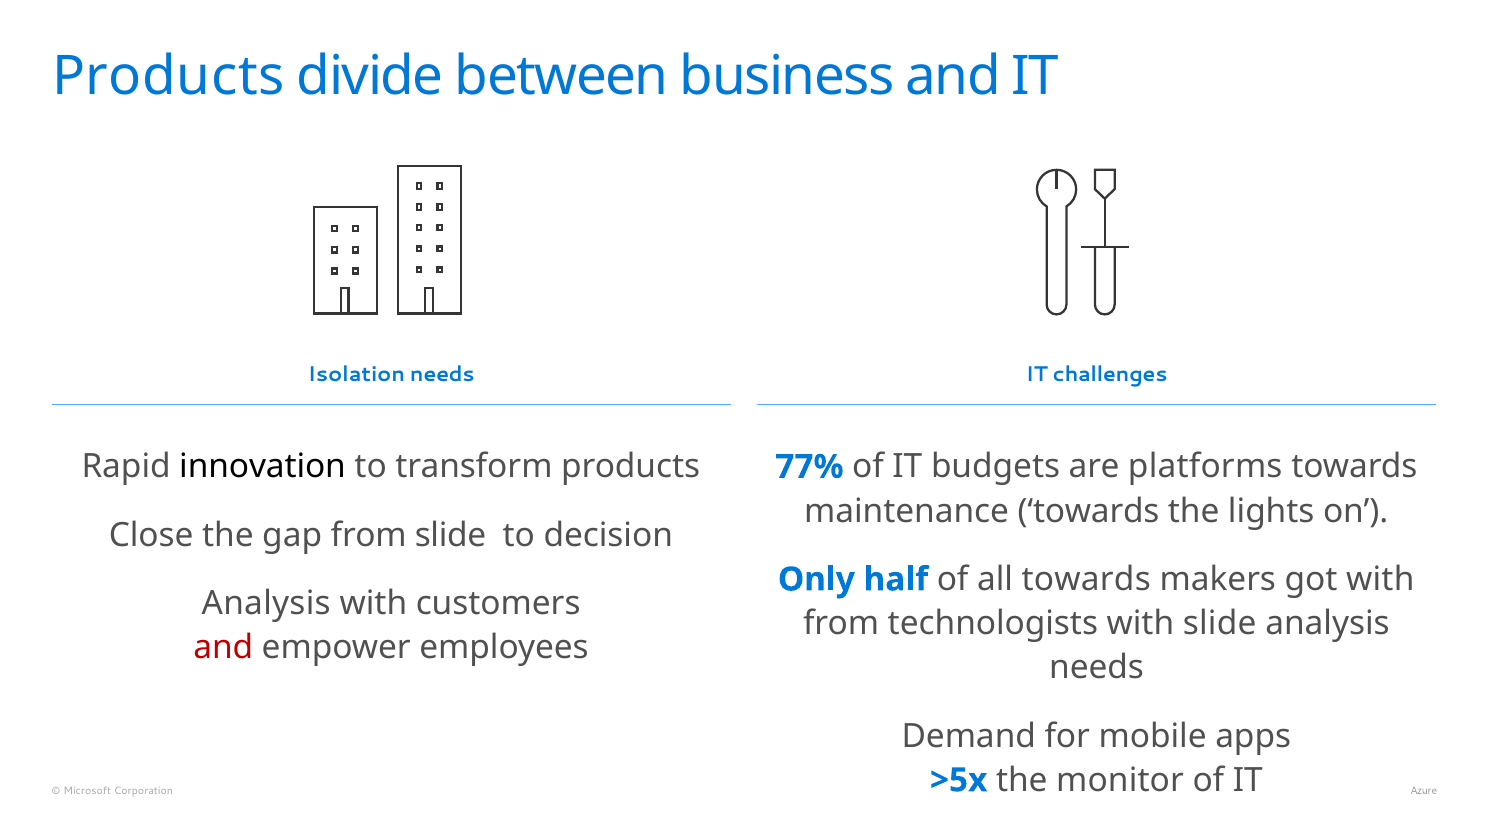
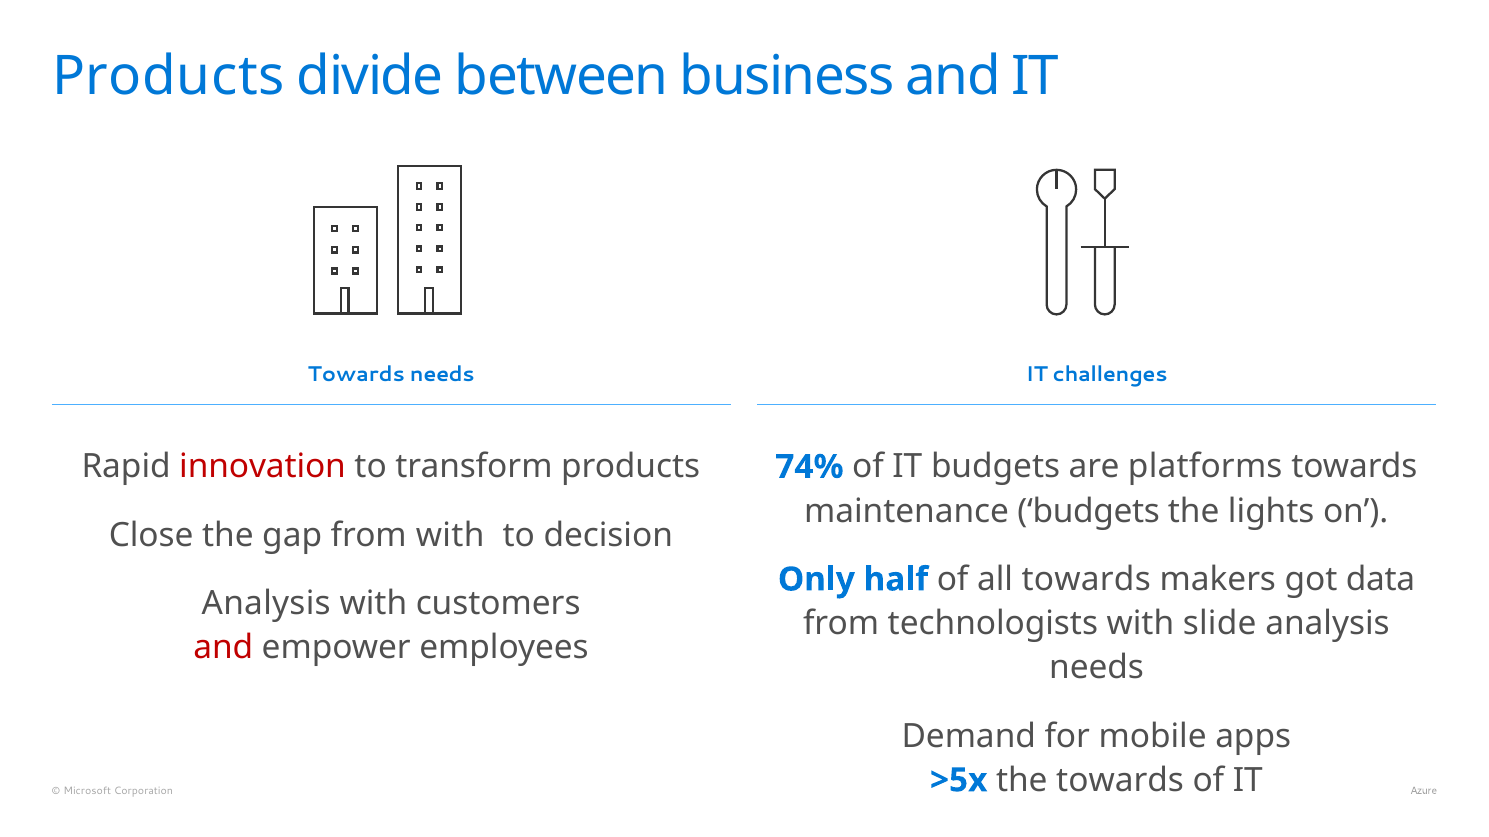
Isolation at (356, 375): Isolation -> Towards
innovation colour: black -> red
77%: 77% -> 74%
maintenance towards: towards -> budgets
from slide: slide -> with
got with: with -> data
the monitor: monitor -> towards
